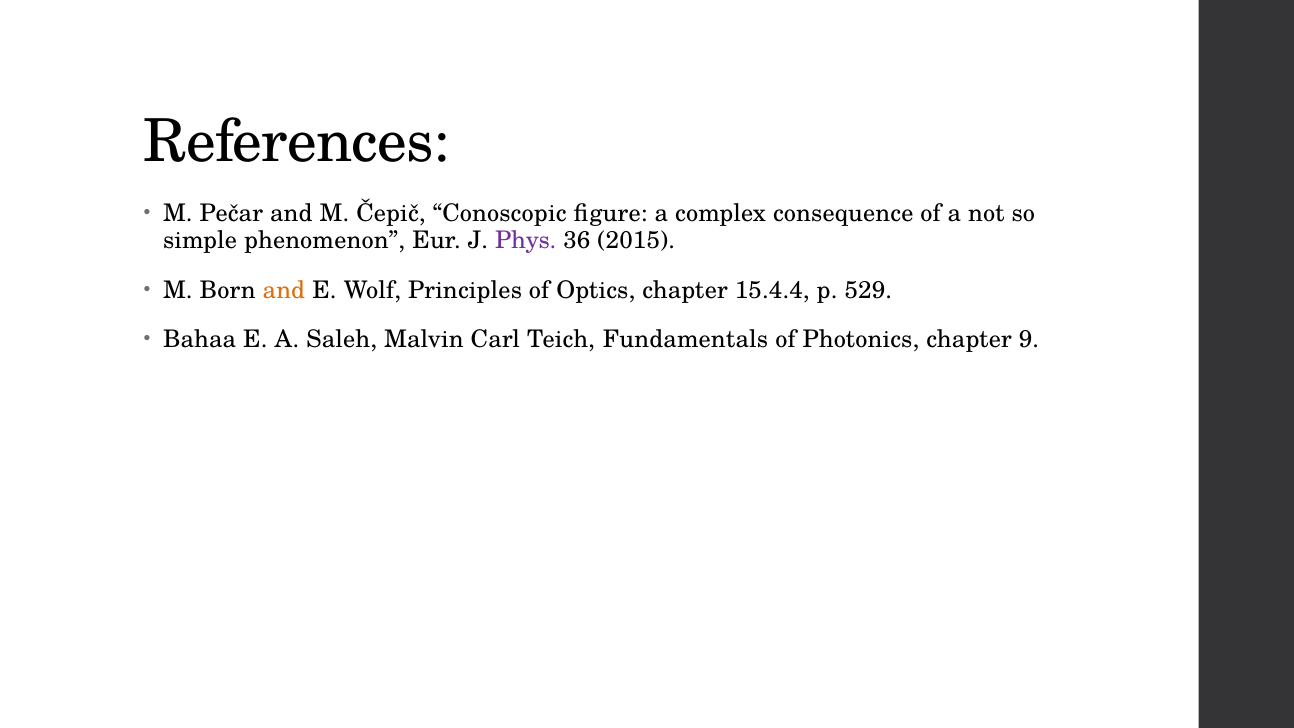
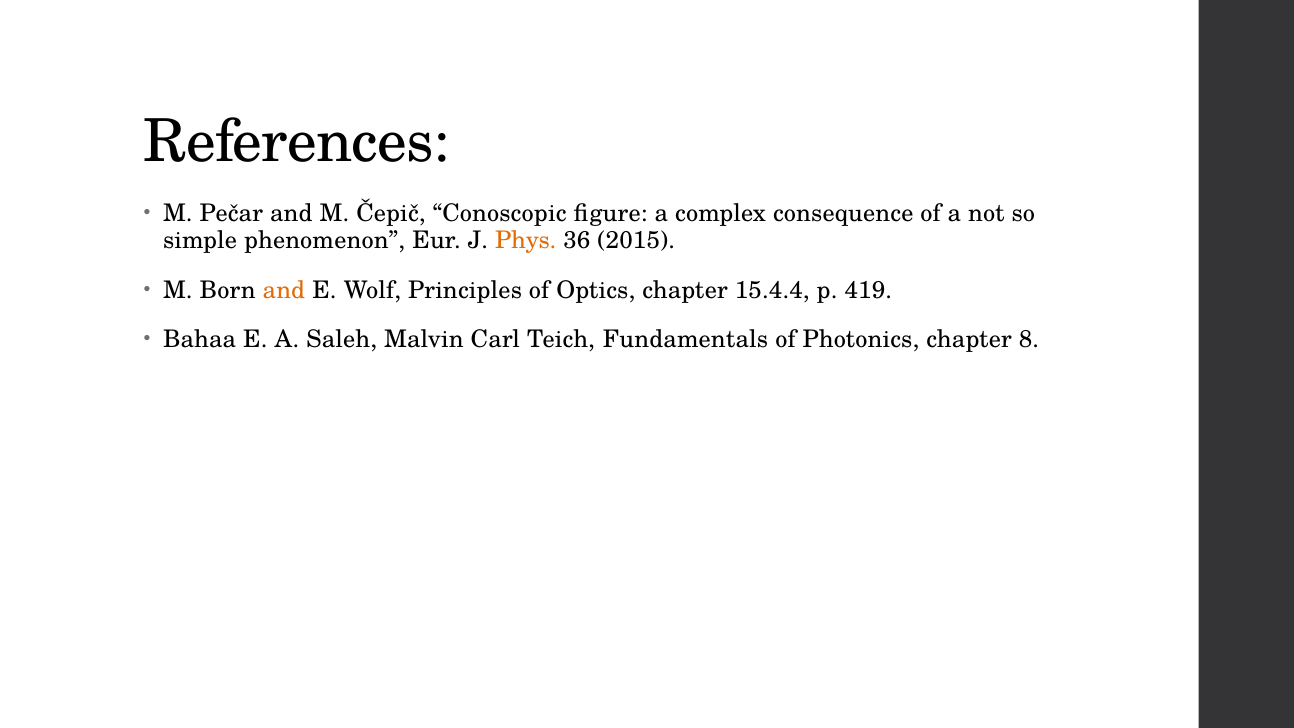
Phys colour: purple -> orange
529: 529 -> 419
9: 9 -> 8
